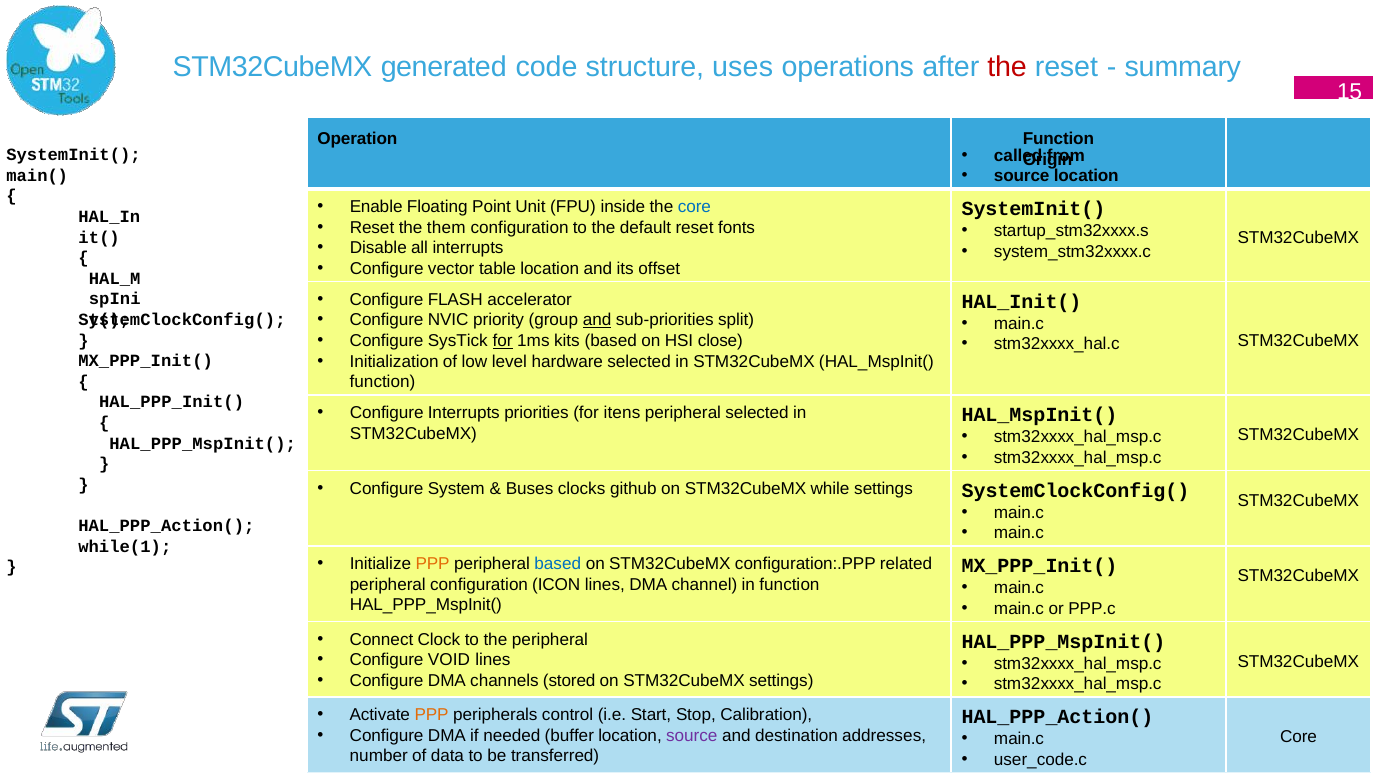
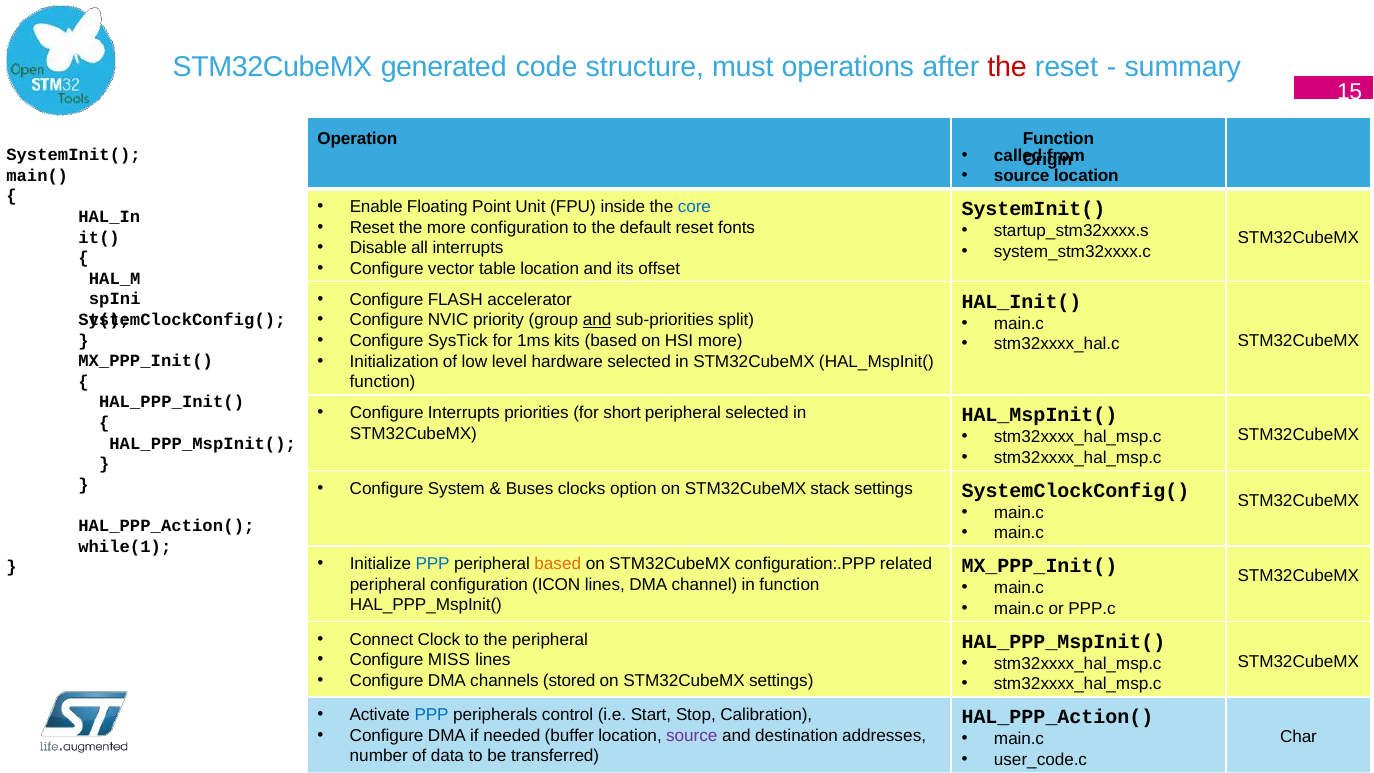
uses: uses -> must
the them: them -> more
for at (503, 341) underline: present -> none
HSI close: close -> more
itens: itens -> short
github: github -> option
while: while -> stack
PPP at (433, 564) colour: orange -> blue
based at (558, 564) colour: blue -> orange
VOID: VOID -> MISS
PPP at (432, 716) colour: orange -> blue
Core at (1299, 738): Core -> Char
